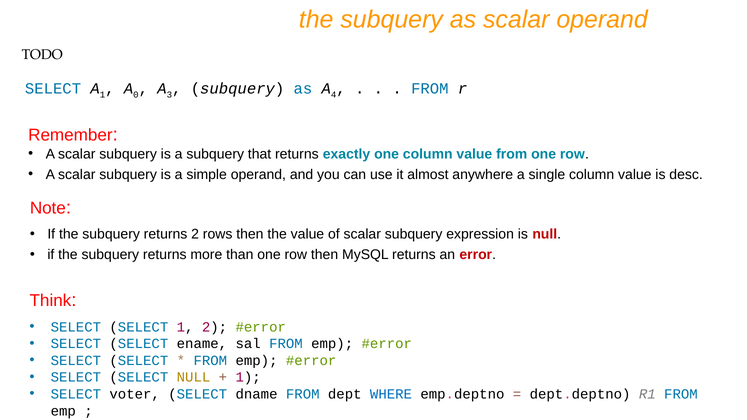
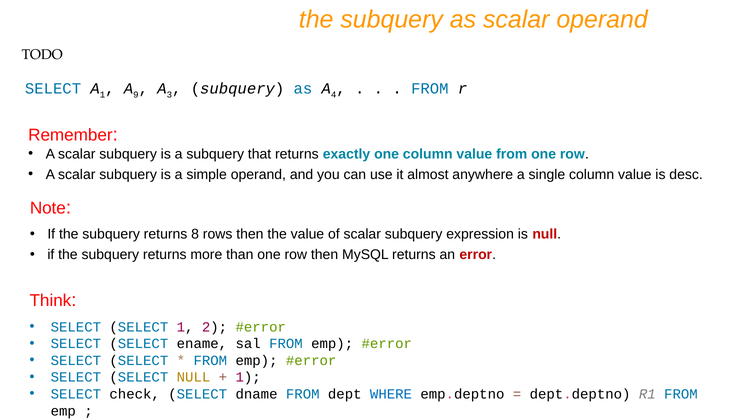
0: 0 -> 9
returns 2: 2 -> 8
voter: voter -> check
